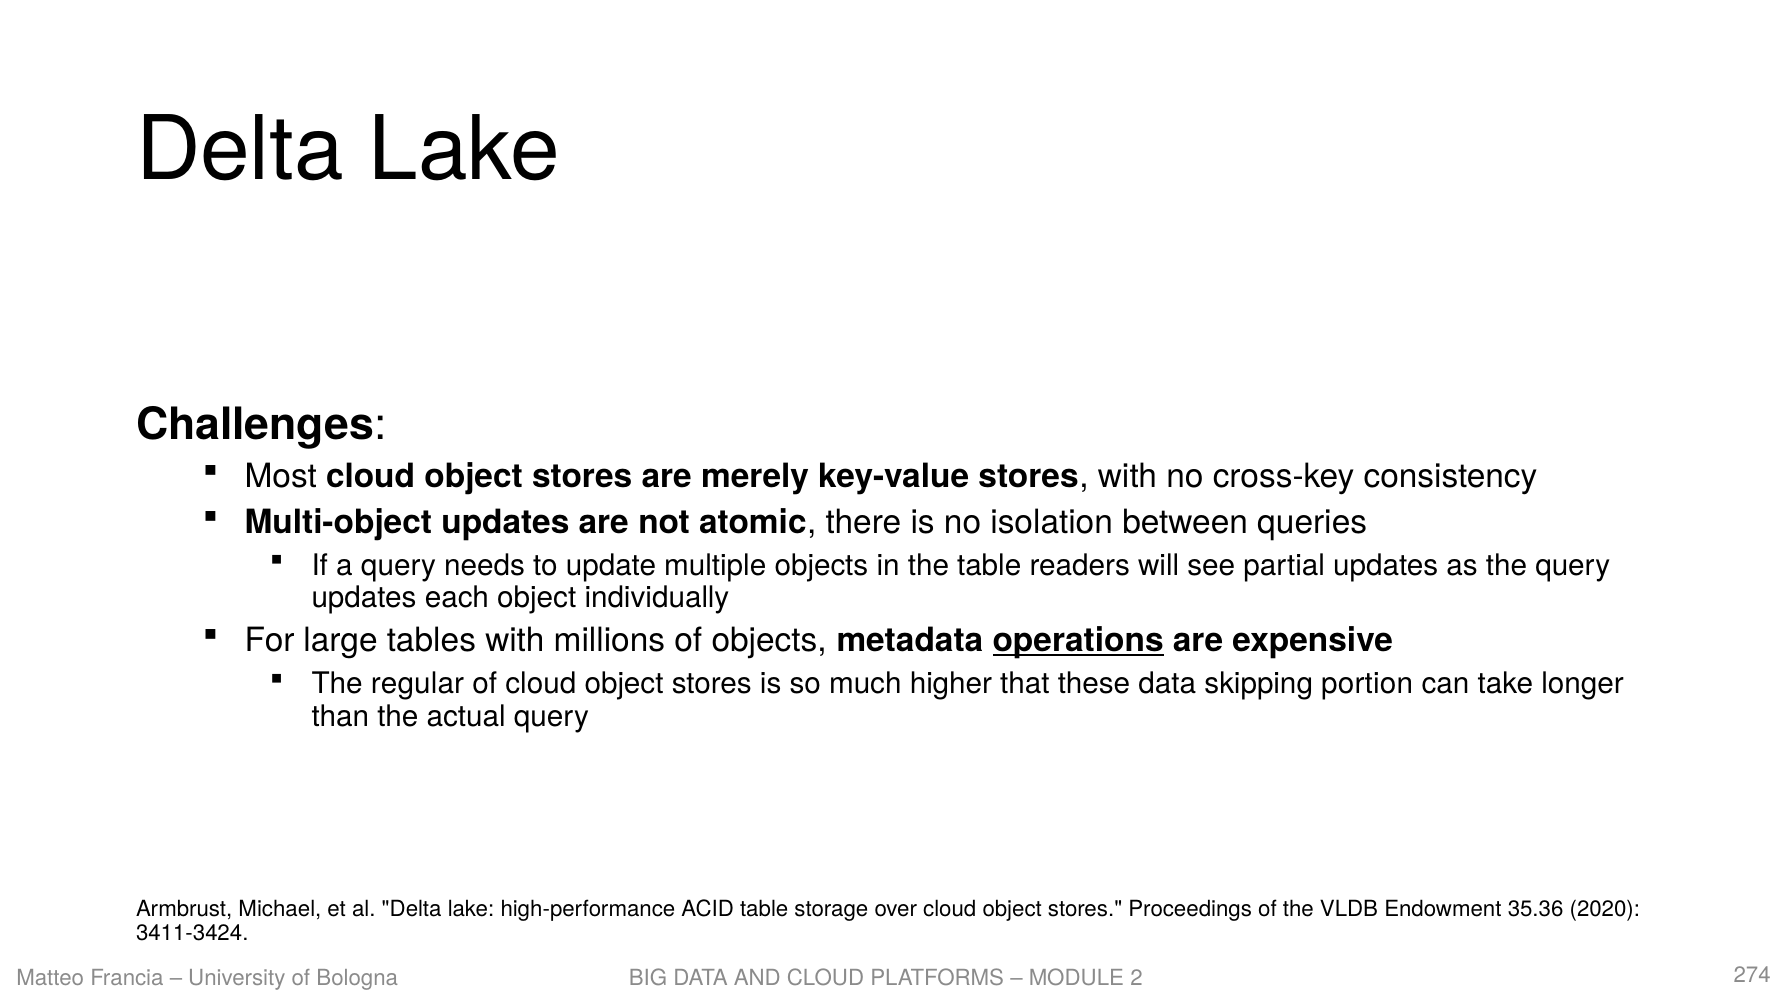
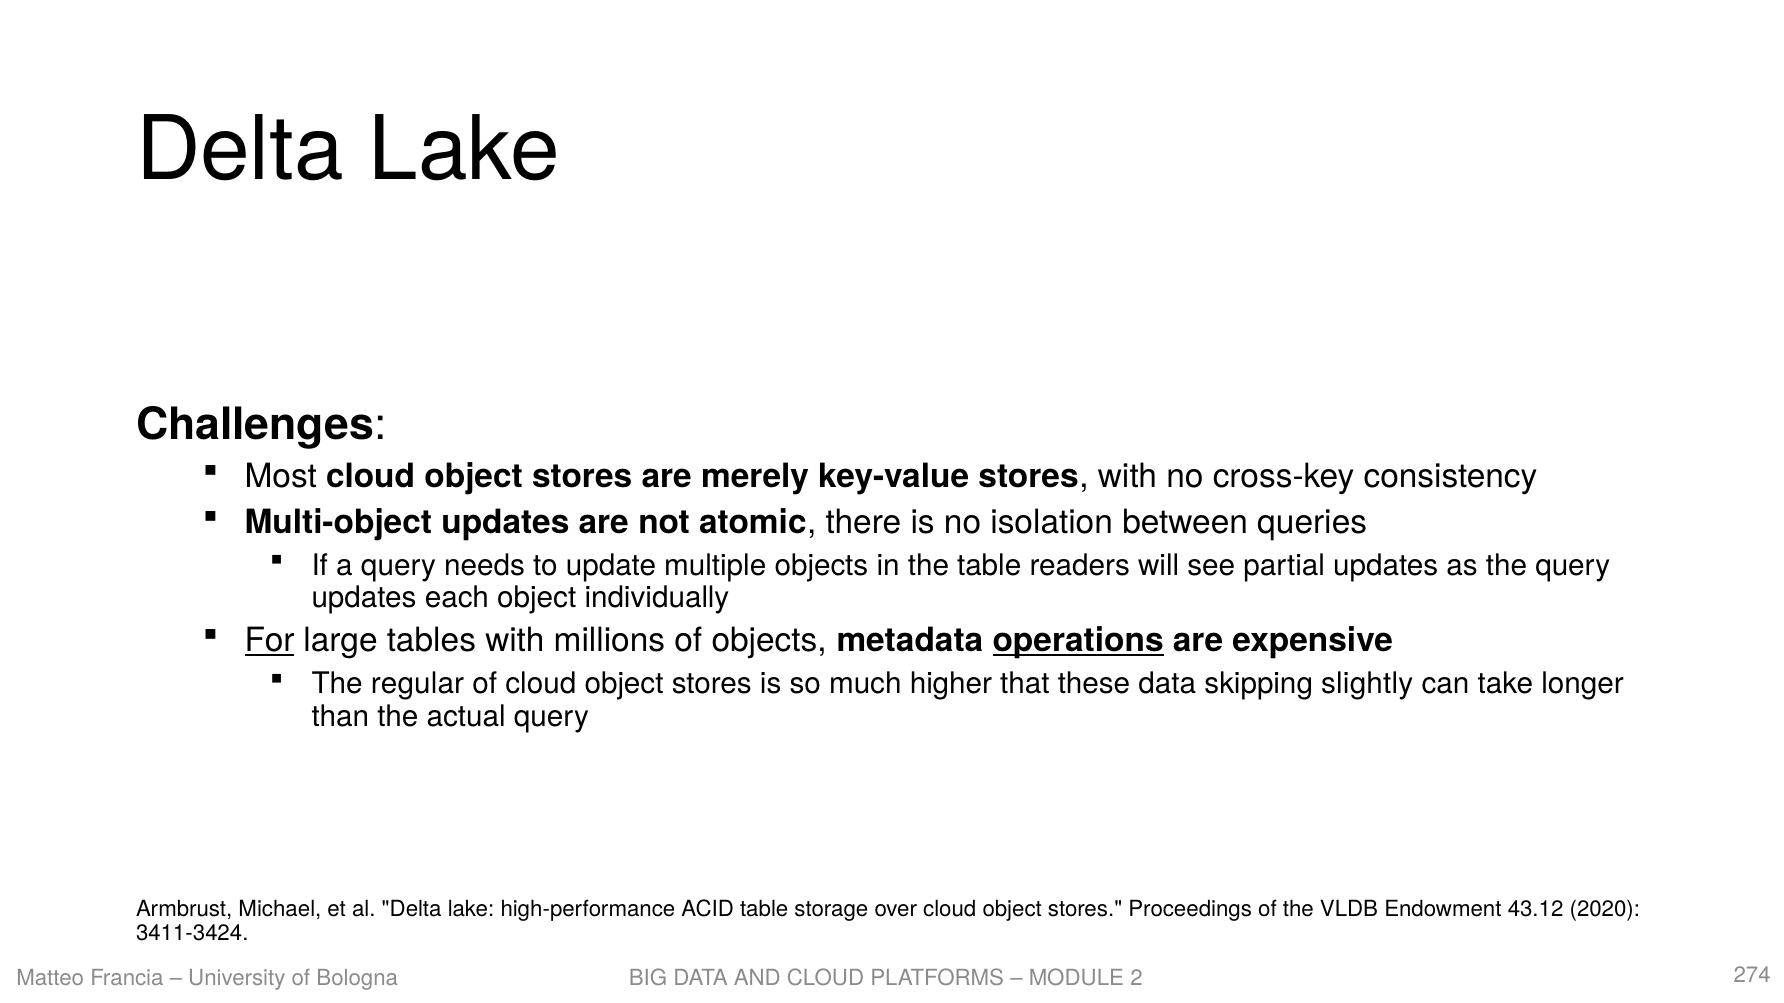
For underline: none -> present
portion: portion -> slightly
35.36: 35.36 -> 43.12
